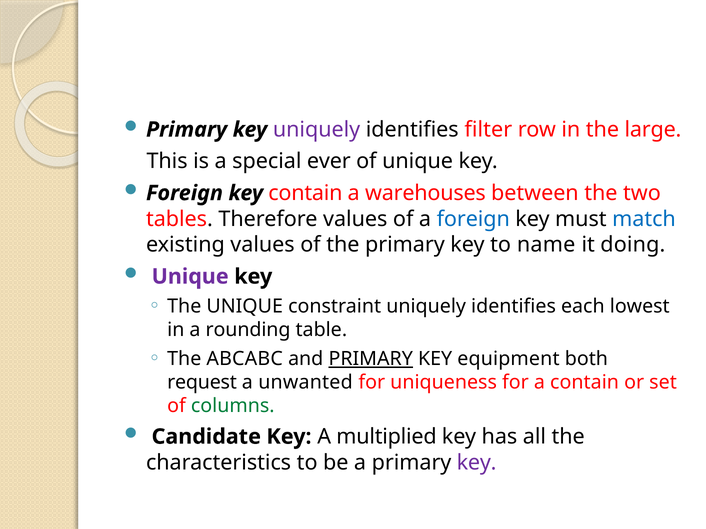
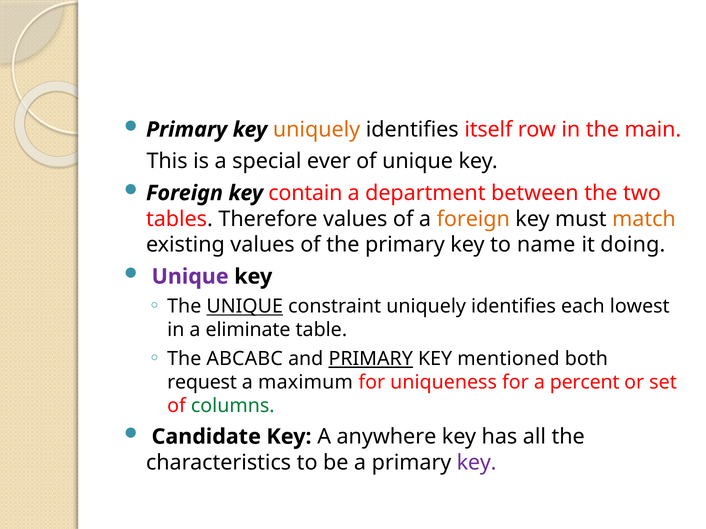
uniquely at (317, 130) colour: purple -> orange
filter: filter -> itself
large: large -> main
warehouses: warehouses -> department
foreign at (473, 219) colour: blue -> orange
match colour: blue -> orange
UNIQUE at (245, 307) underline: none -> present
rounding: rounding -> eliminate
equipment: equipment -> mentioned
unwanted: unwanted -> maximum
a contain: contain -> percent
multiplied: multiplied -> anywhere
